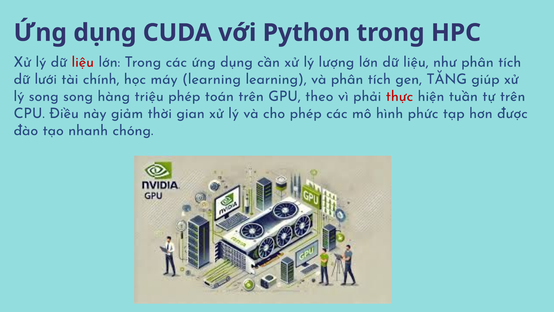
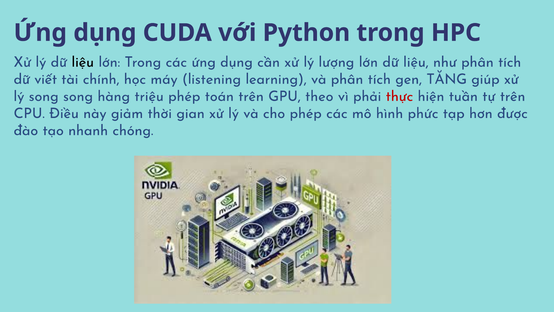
liệu at (83, 62) colour: red -> black
lưới: lưới -> viết
máy learning: learning -> listening
